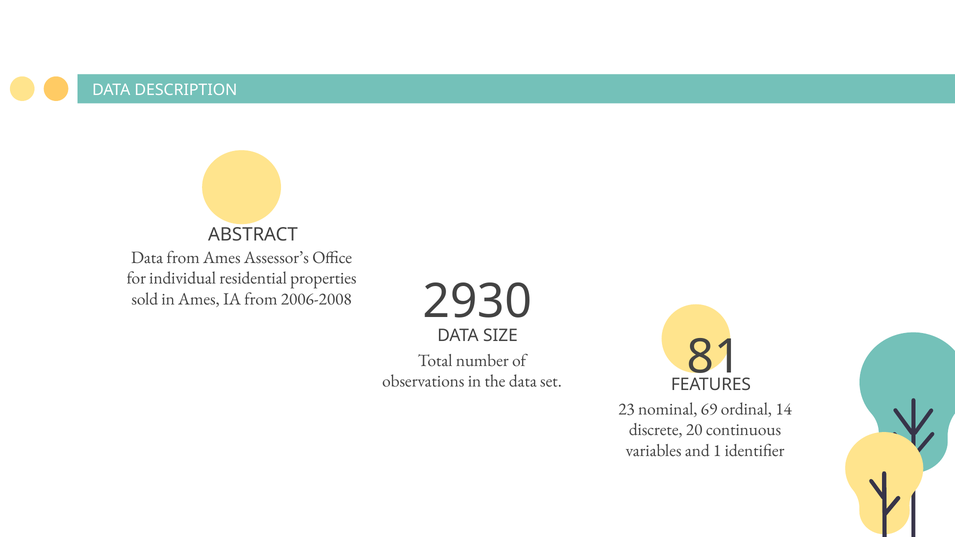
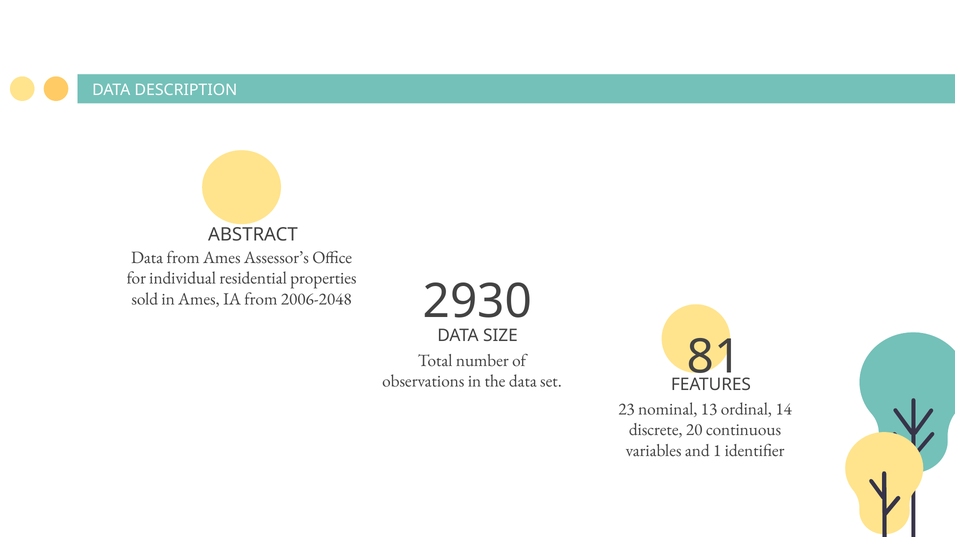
2006-2008: 2006-2008 -> 2006-2048
69: 69 -> 13
